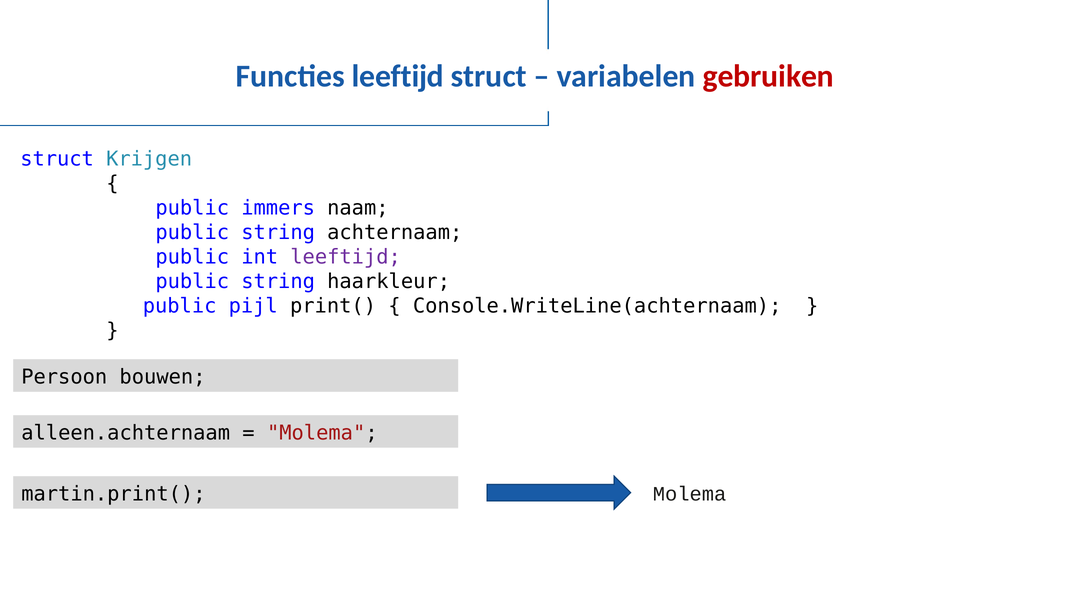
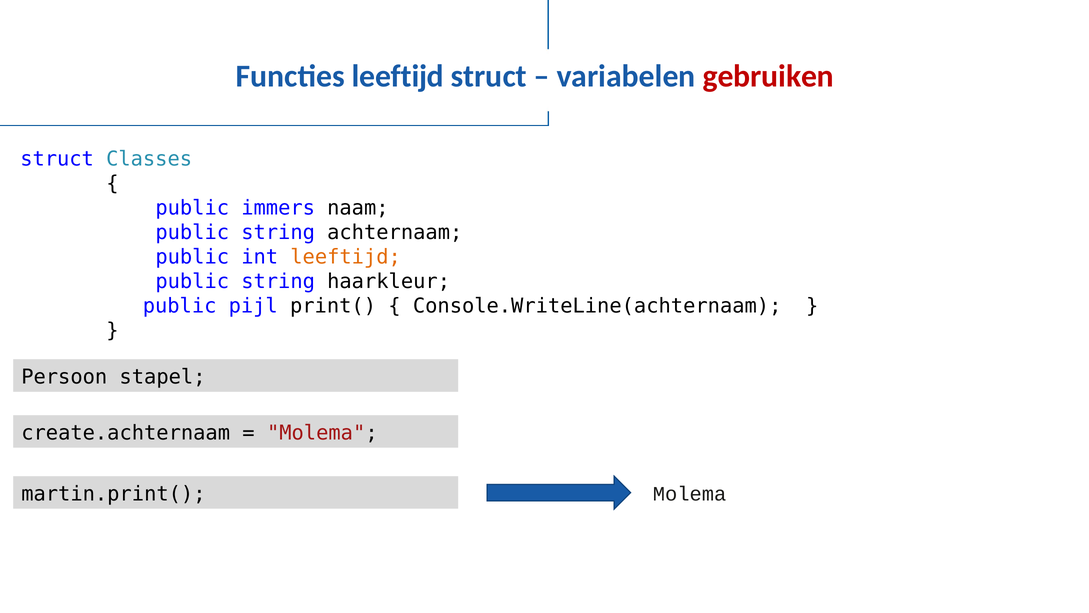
Krijgen: Krijgen -> Classes
leeftijd at (346, 257) colour: purple -> orange
bouwen: bouwen -> stapel
alleen.achternaam: alleen.achternaam -> create.achternaam
